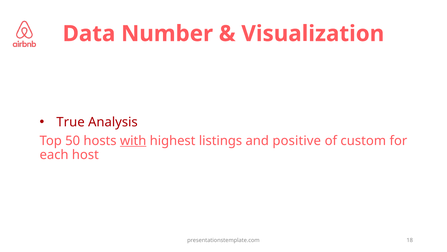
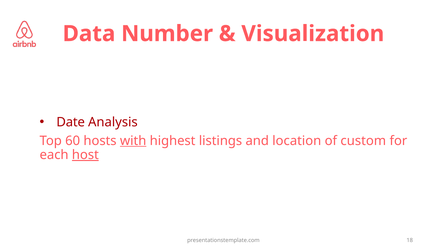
True: True -> Date
50: 50 -> 60
positive: positive -> location
host underline: none -> present
